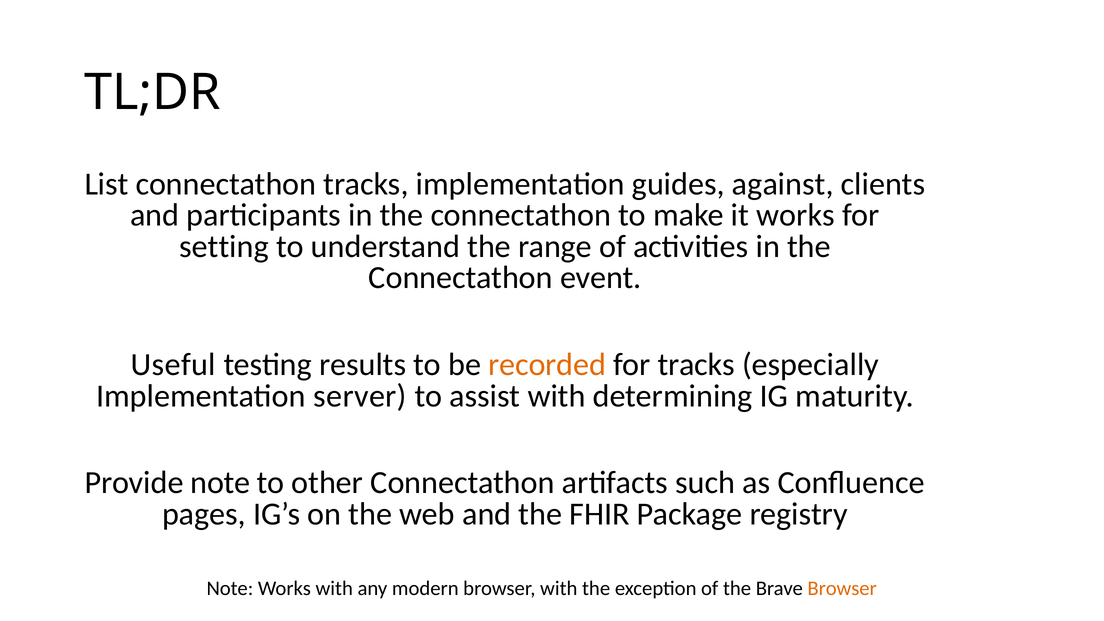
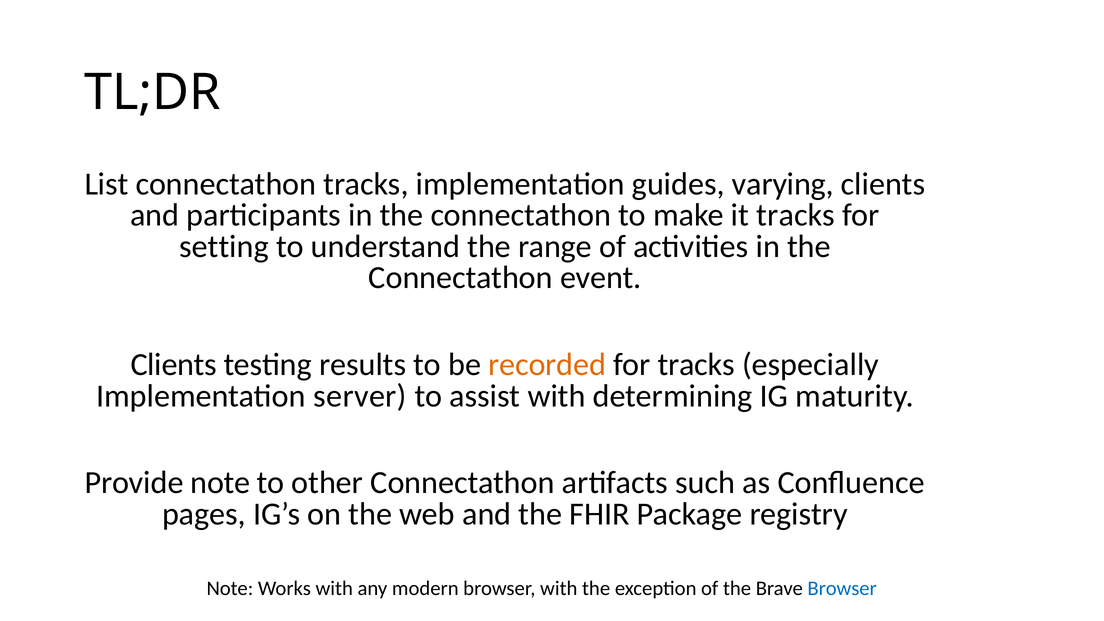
against: against -> varying
it works: works -> tracks
Useful at (173, 365): Useful -> Clients
Browser at (842, 589) colour: orange -> blue
